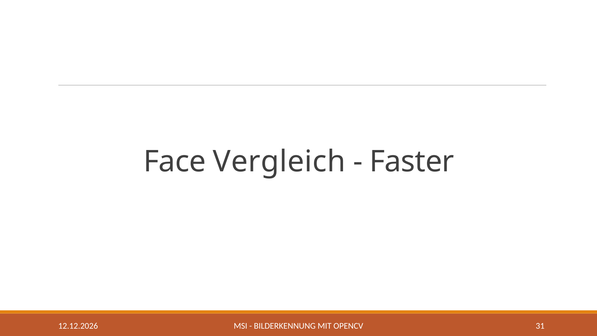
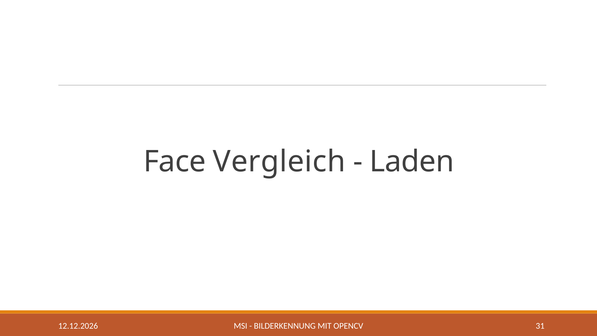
Faster: Faster -> Laden
